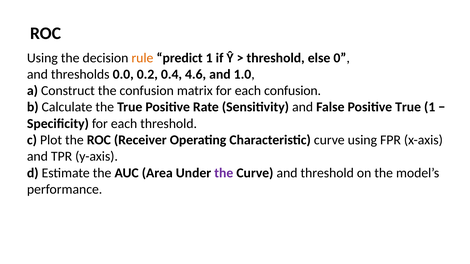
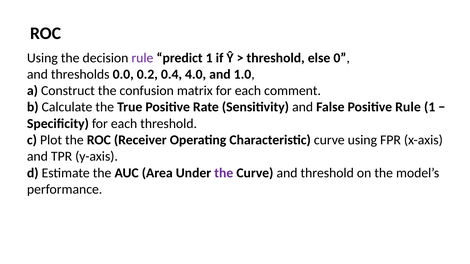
rule at (142, 58) colour: orange -> purple
4.6: 4.6 -> 4.0
each confusion: confusion -> comment
Positive True: True -> Rule
